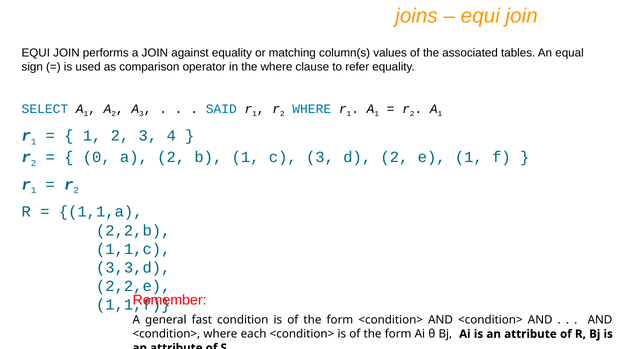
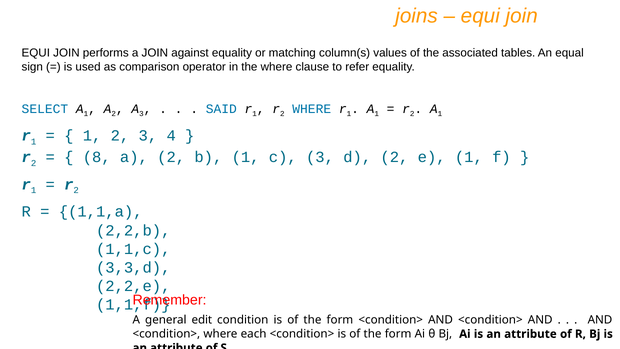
0: 0 -> 8
fast: fast -> edit
